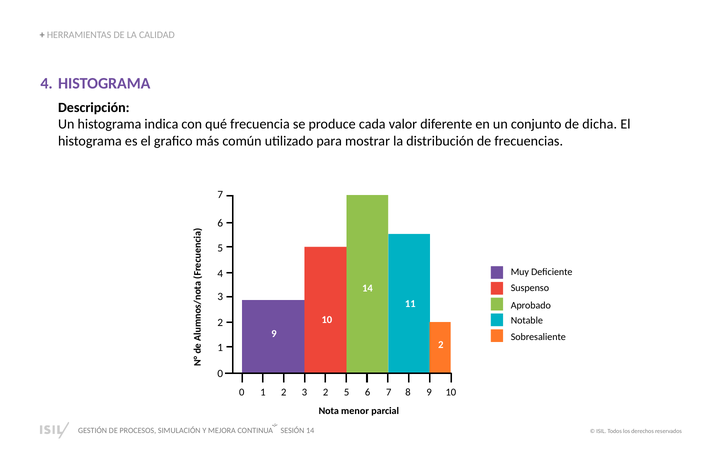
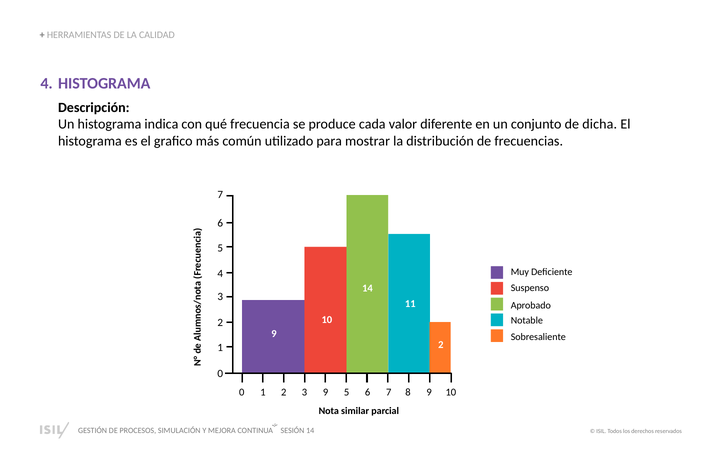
3 2: 2 -> 9
menor: menor -> similar
